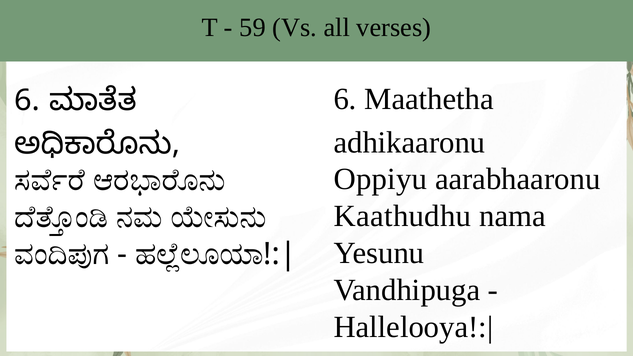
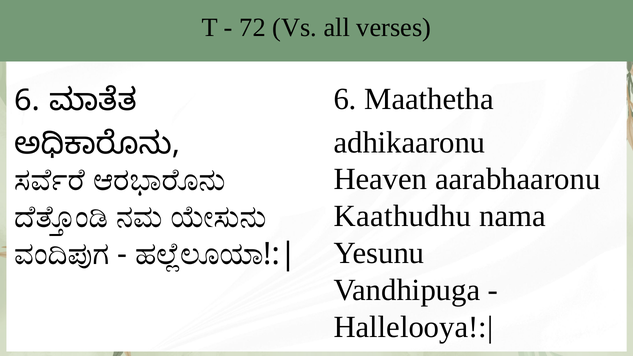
59: 59 -> 72
Oppiyu: Oppiyu -> Heaven
